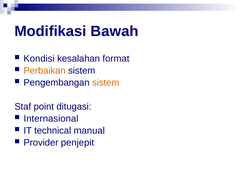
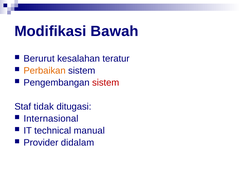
Kondisi: Kondisi -> Berurut
format: format -> teratur
sistem at (106, 82) colour: orange -> red
point: point -> tidak
penjepit: penjepit -> didalam
